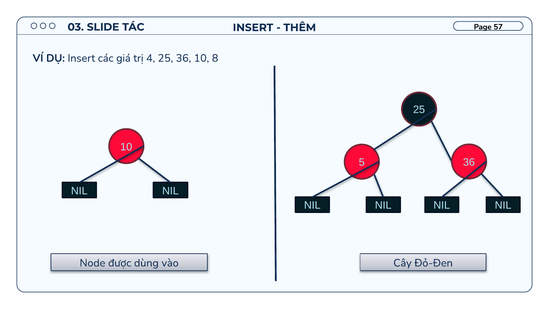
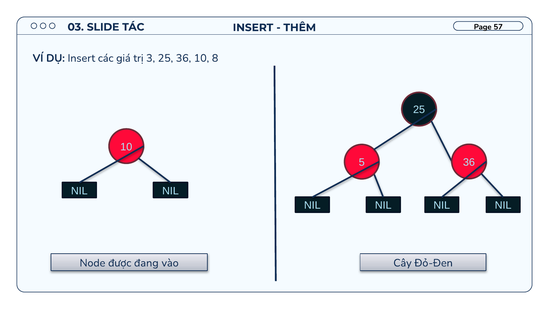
4: 4 -> 3
dùng: dùng -> đang
